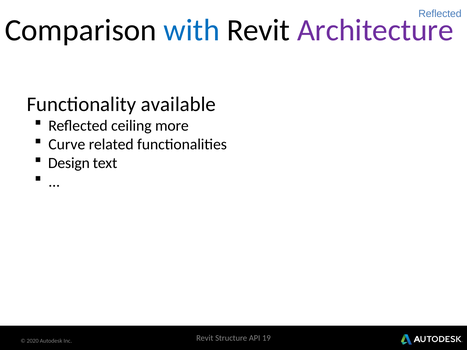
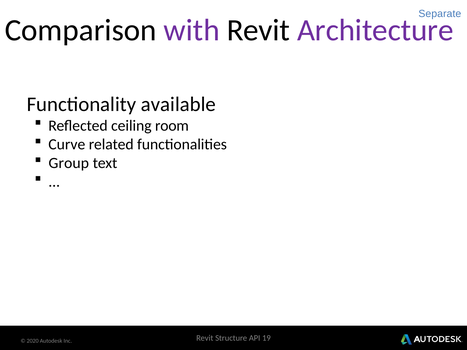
Reflected at (440, 14): Reflected -> Separate
with colour: blue -> purple
more: more -> room
Design: Design -> Group
